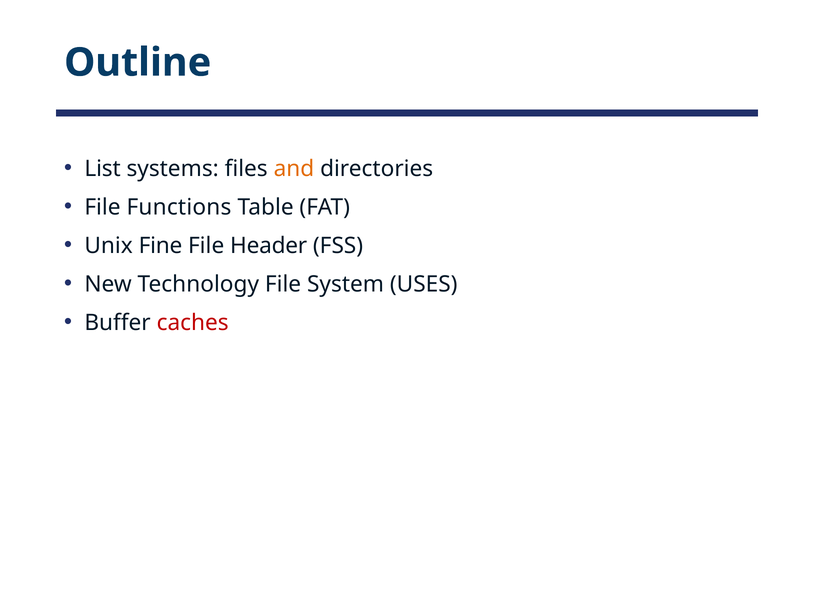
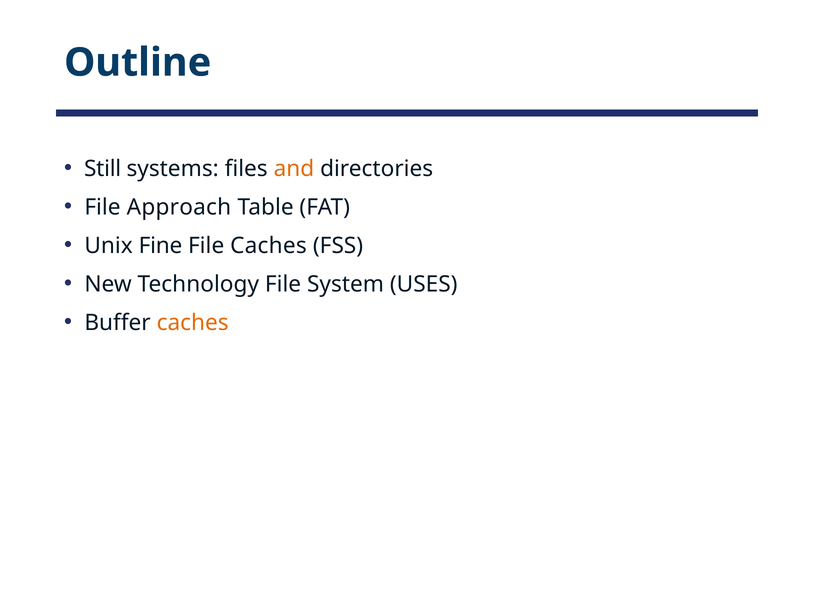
List: List -> Still
Functions: Functions -> Approach
File Header: Header -> Caches
caches at (193, 322) colour: red -> orange
